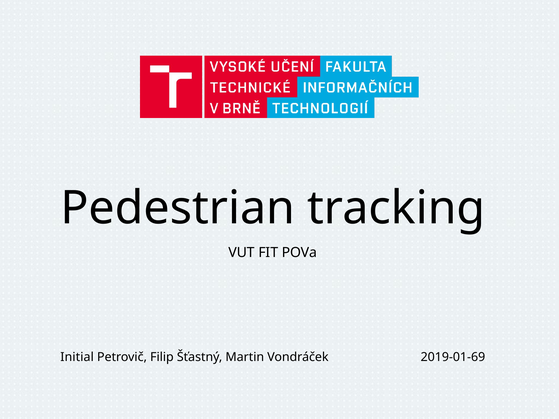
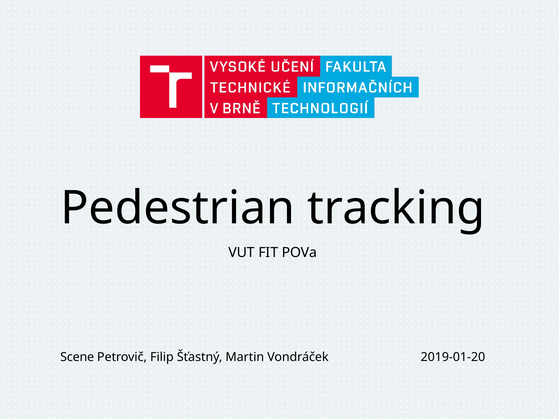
Initial: Initial -> Scene
2019-01-69: 2019-01-69 -> 2019-01-20
